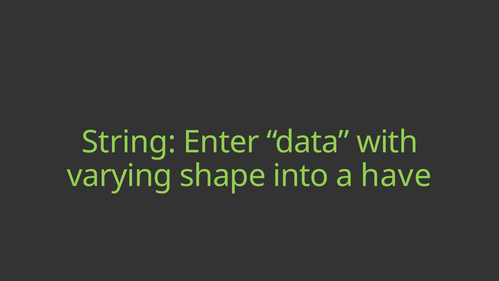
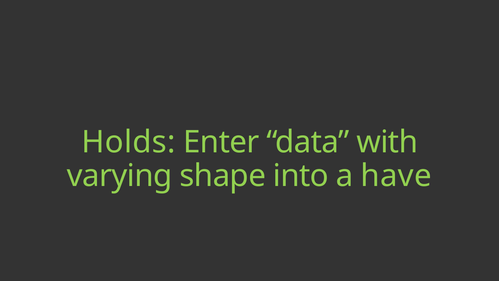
String: String -> Holds
